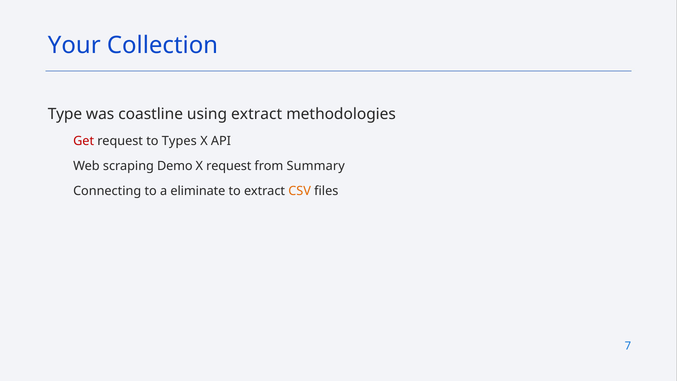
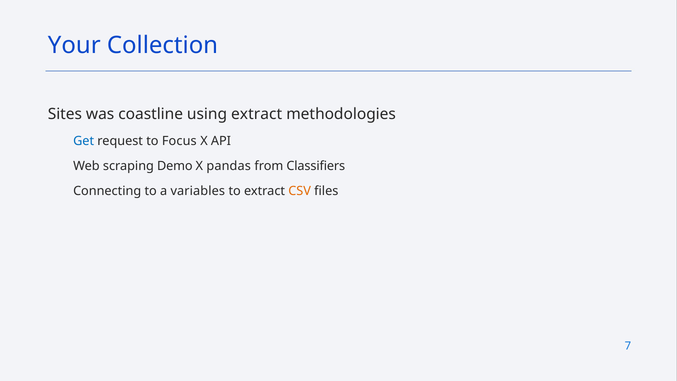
Type: Type -> Sites
Get colour: red -> blue
Types: Types -> Focus
X request: request -> pandas
Summary: Summary -> Classifiers
eliminate: eliminate -> variables
